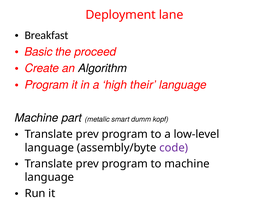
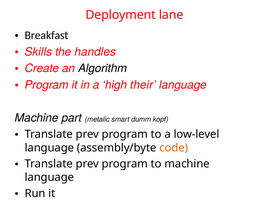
Basic: Basic -> Skills
proceed: proceed -> handles
code colour: purple -> orange
